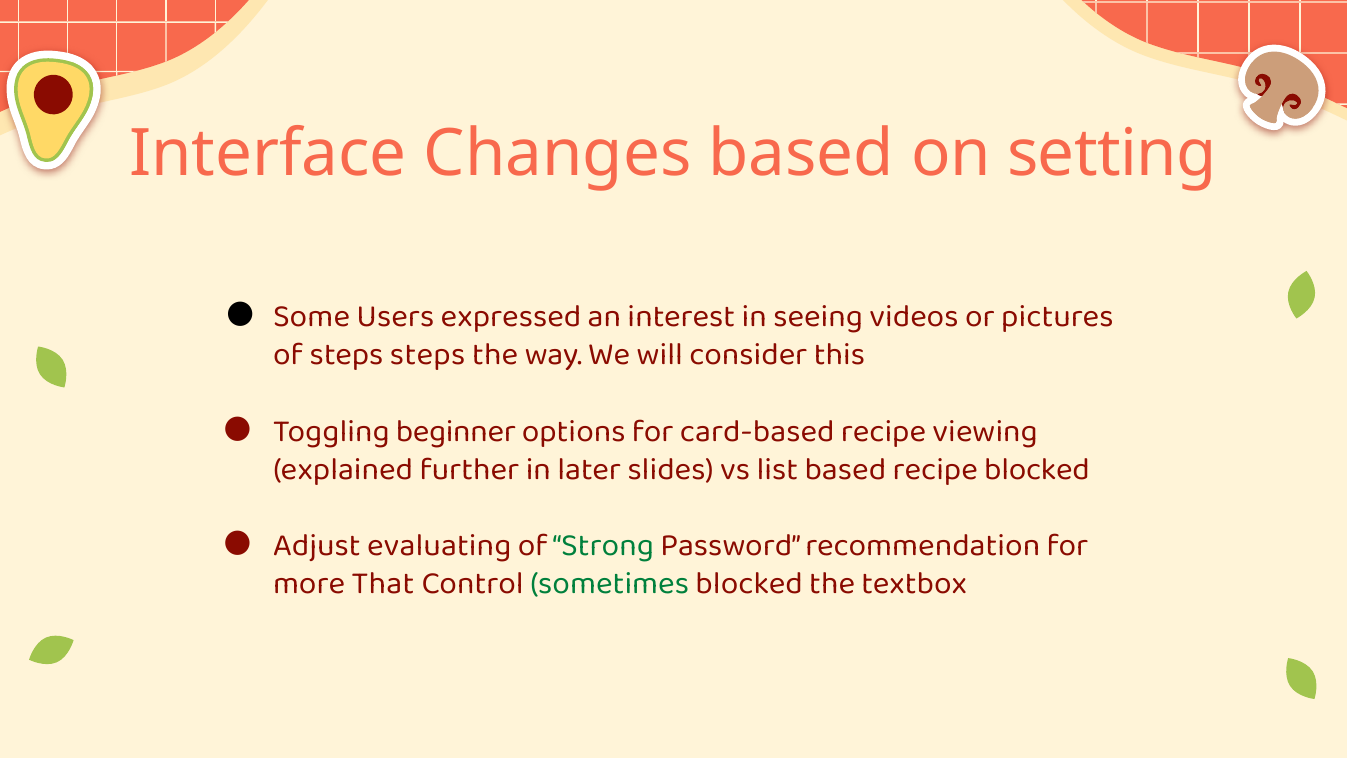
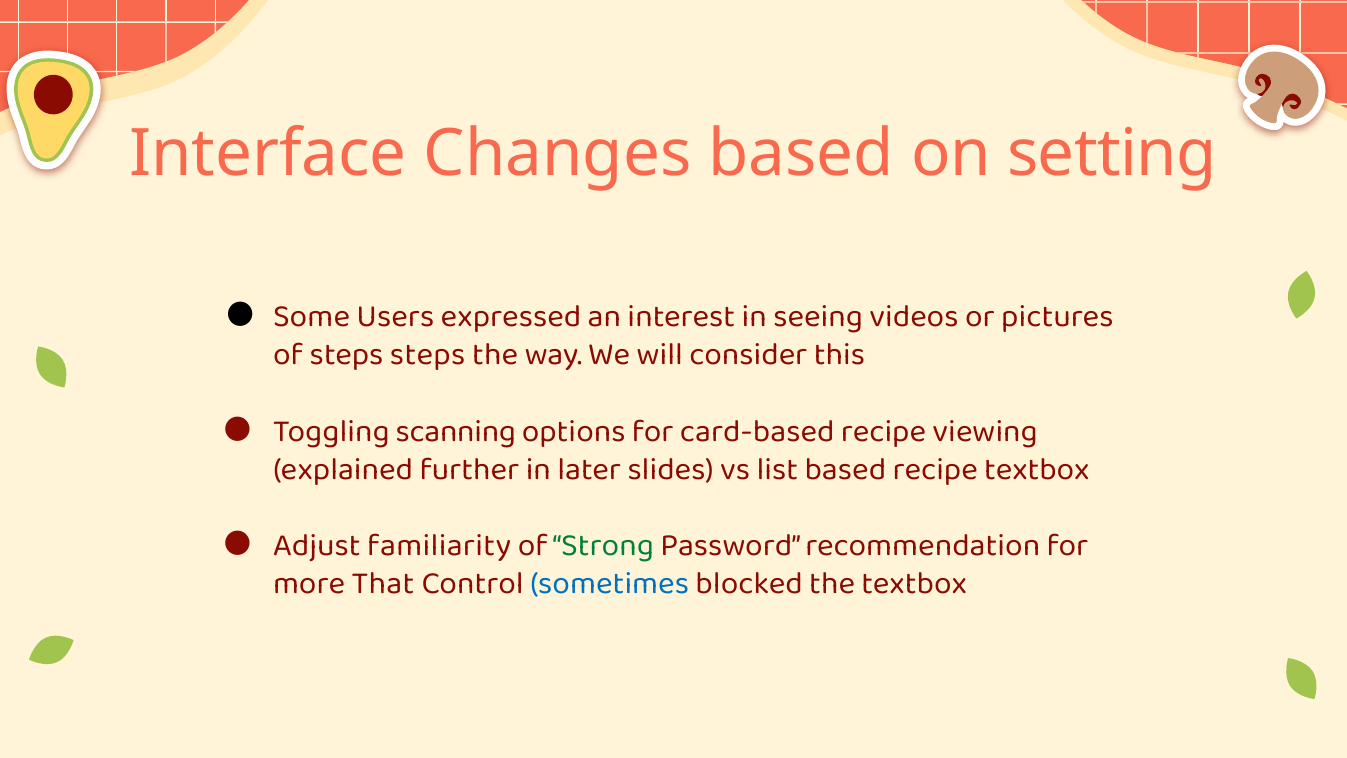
beginner: beginner -> scanning
recipe blocked: blocked -> textbox
evaluating: evaluating -> familiarity
sometimes colour: green -> blue
